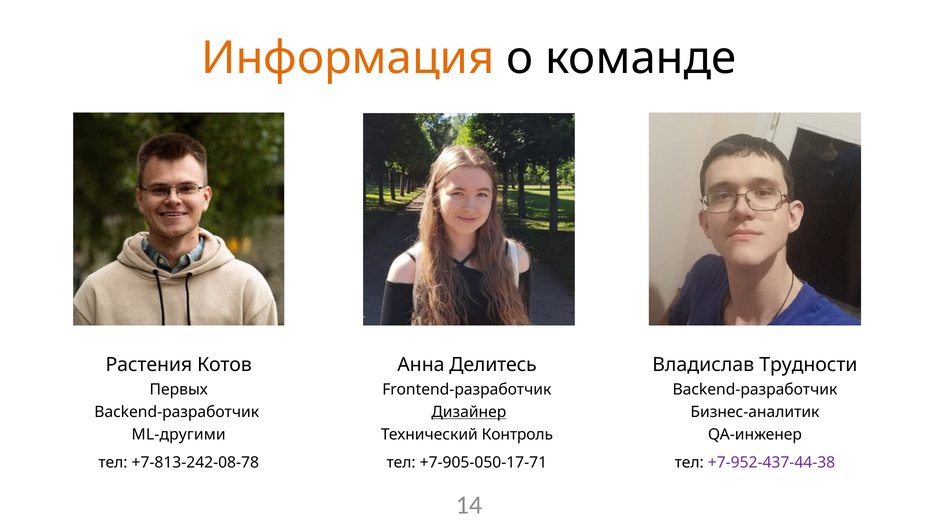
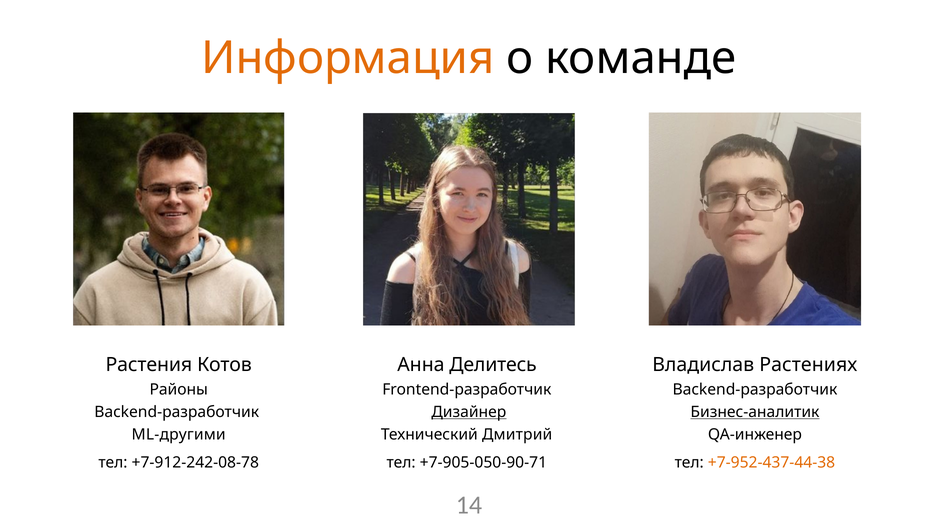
Трудности: Трудности -> Растениях
Первых: Первых -> Районы
Бизнес-аналитик underline: none -> present
Контроль: Контроль -> Дмитрий
+7-813-242-08-78: +7-813-242-08-78 -> +7-912-242-08-78
+7-905-050-17-71: +7-905-050-17-71 -> +7-905-050-90-71
+7-952-437-44-38 colour: purple -> orange
